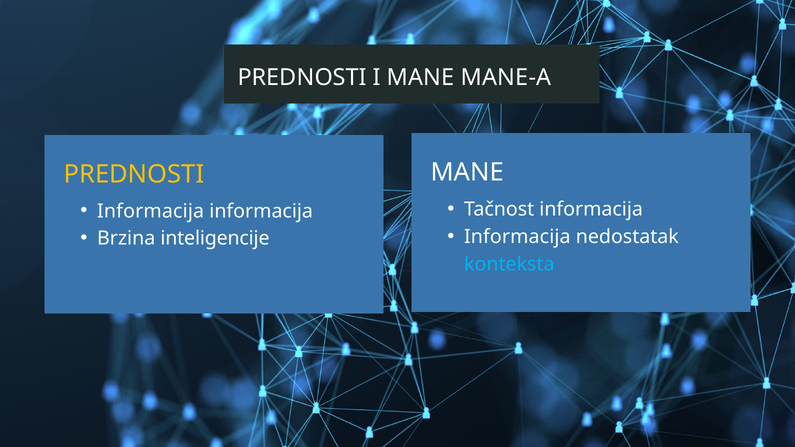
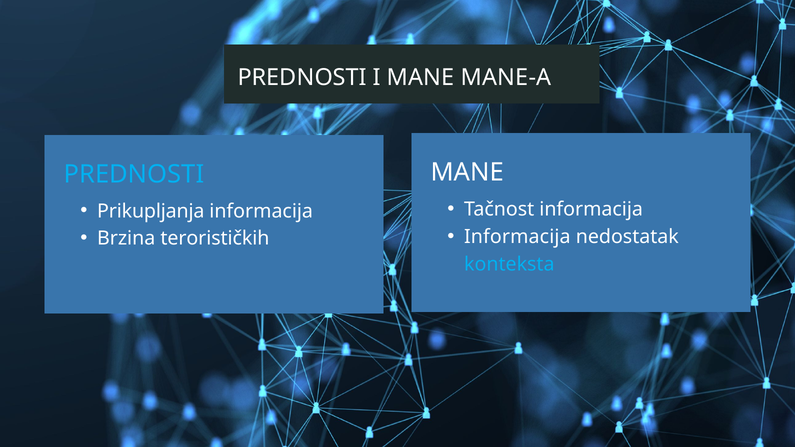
PREDNOSTI at (134, 174) colour: yellow -> light blue
Informacija at (151, 211): Informacija -> Prikupljanja
inteligencije: inteligencije -> terorističkih
